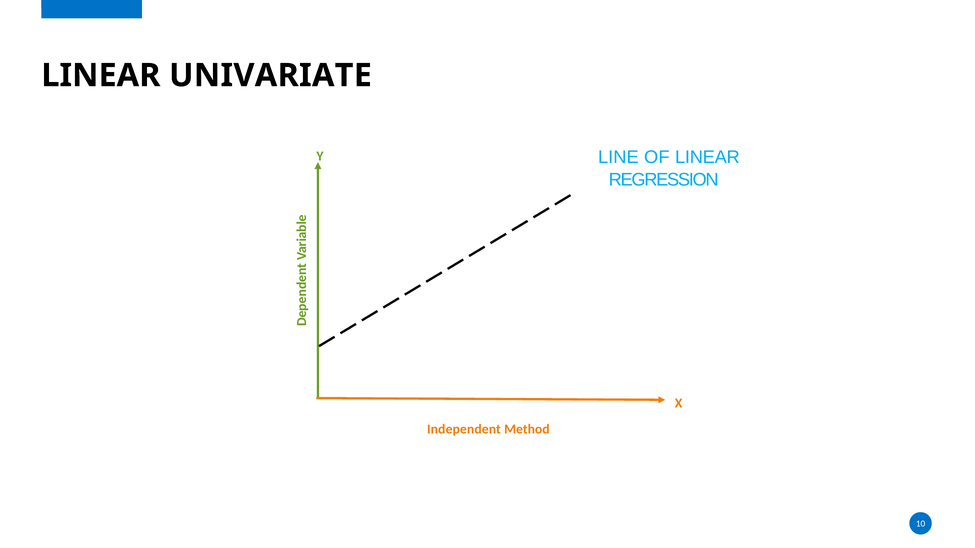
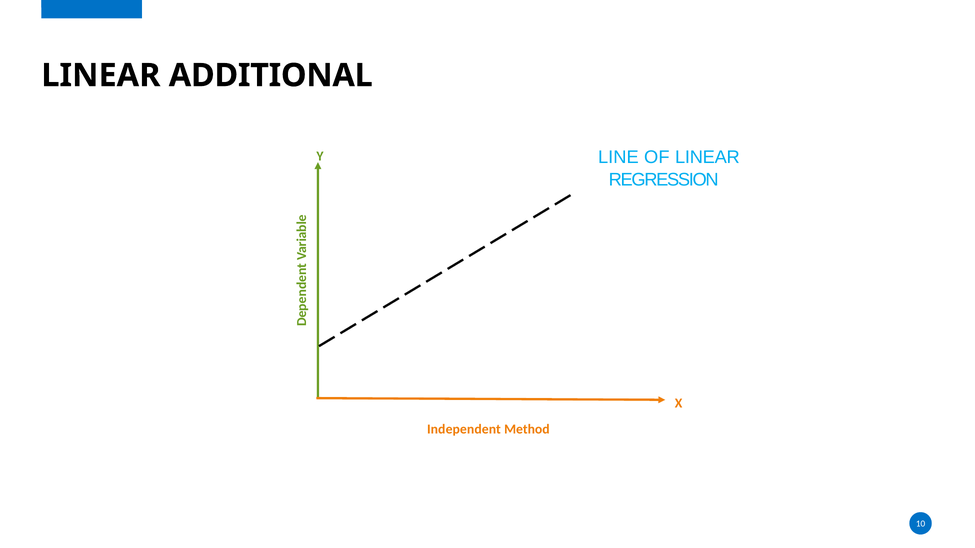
UNIVARIATE: UNIVARIATE -> ADDITIONAL
